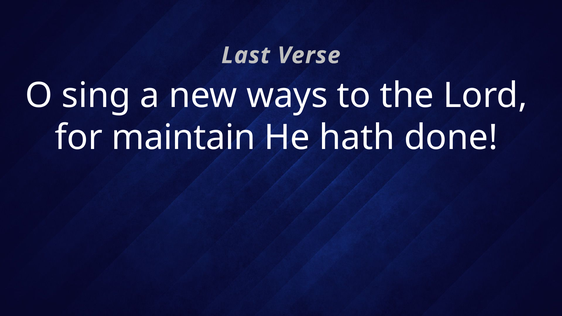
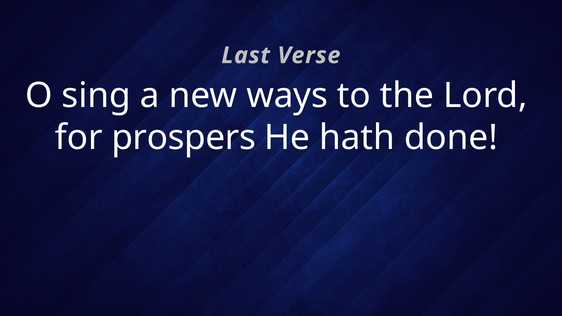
maintain: maintain -> prospers
